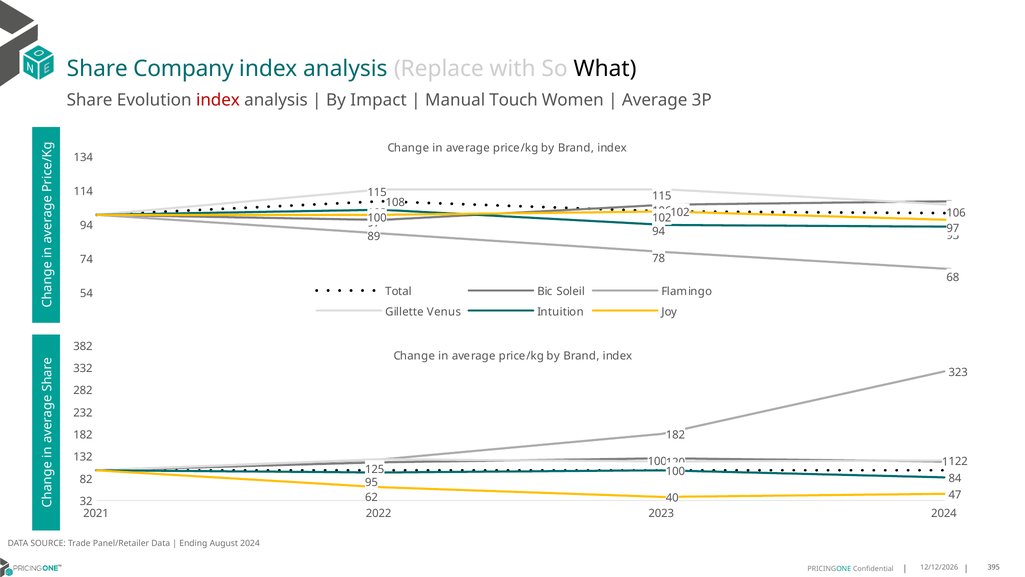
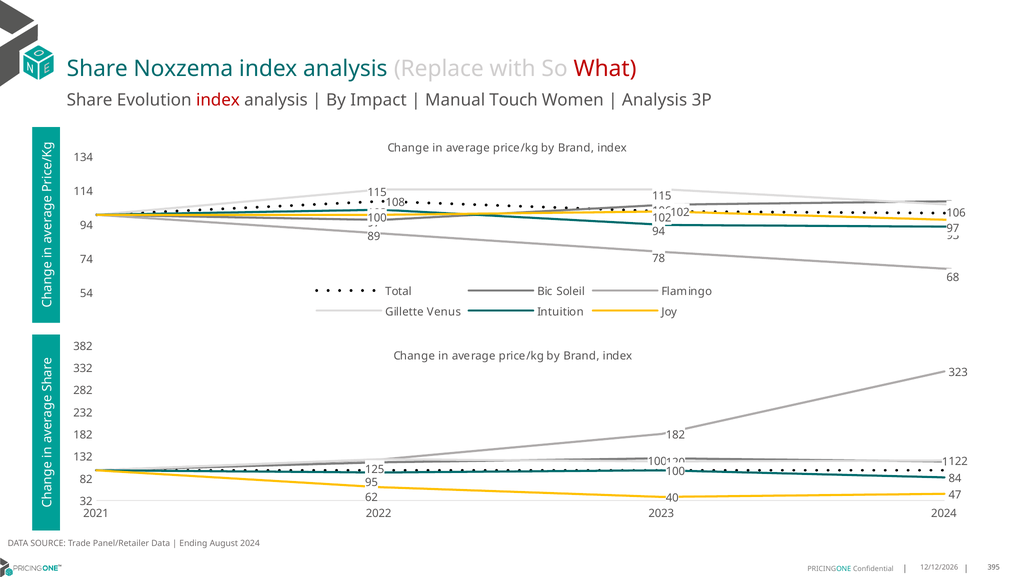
Company: Company -> Noxzema
What colour: black -> red
Average at (655, 100): Average -> Analysis
